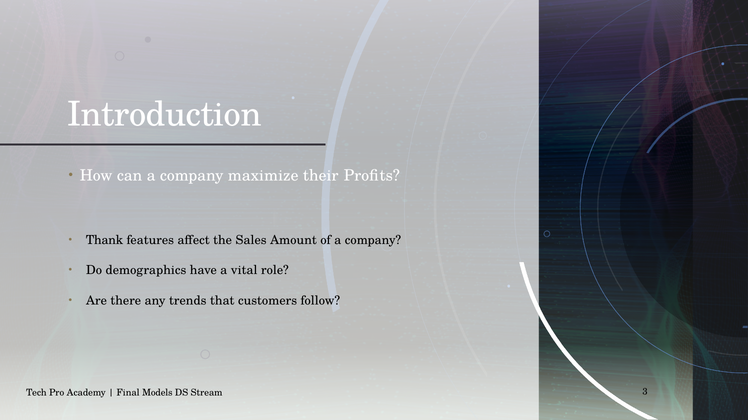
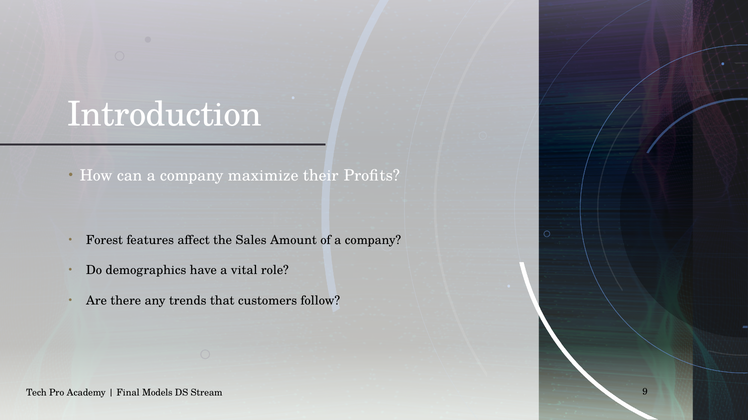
Thank: Thank -> Forest
3: 3 -> 9
